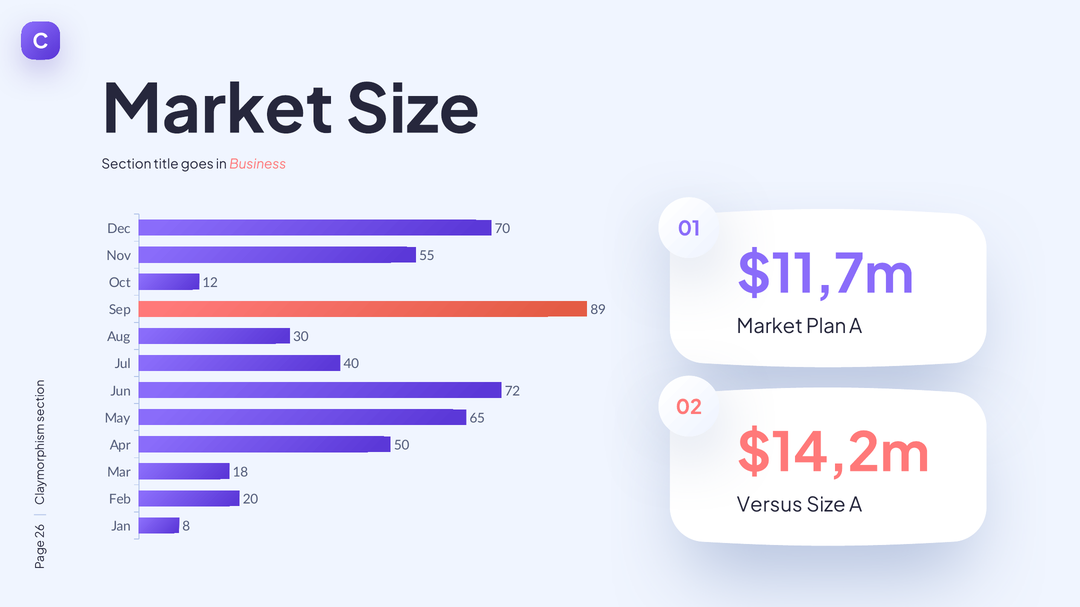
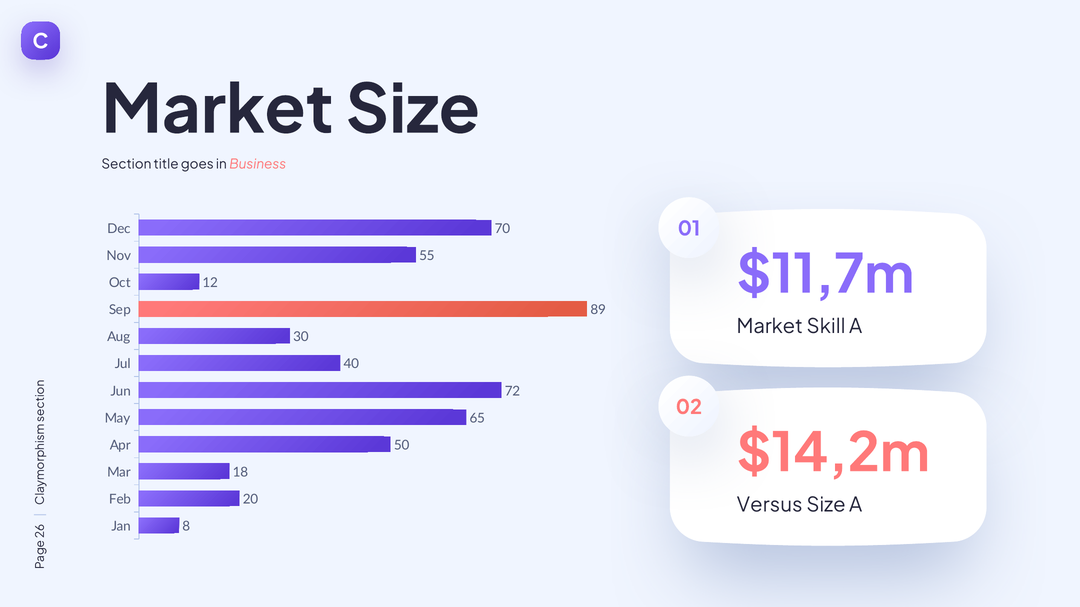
Plan: Plan -> Skill
